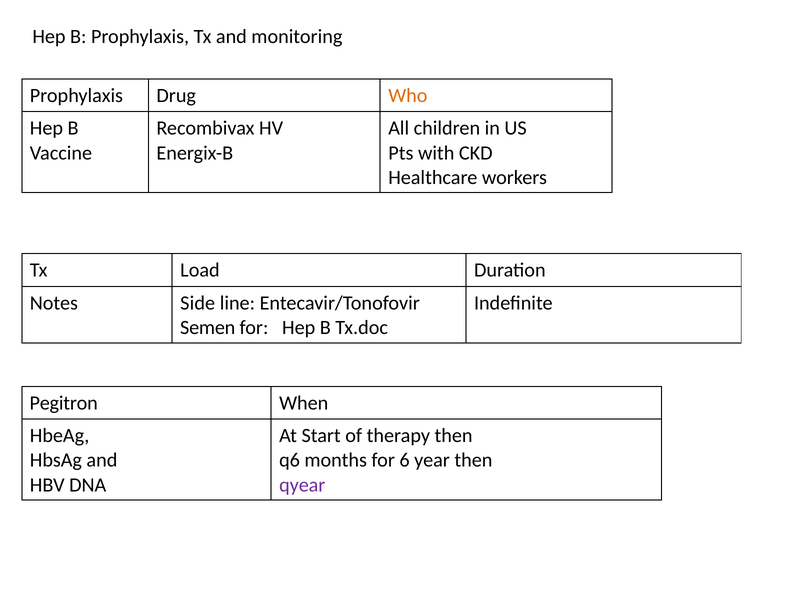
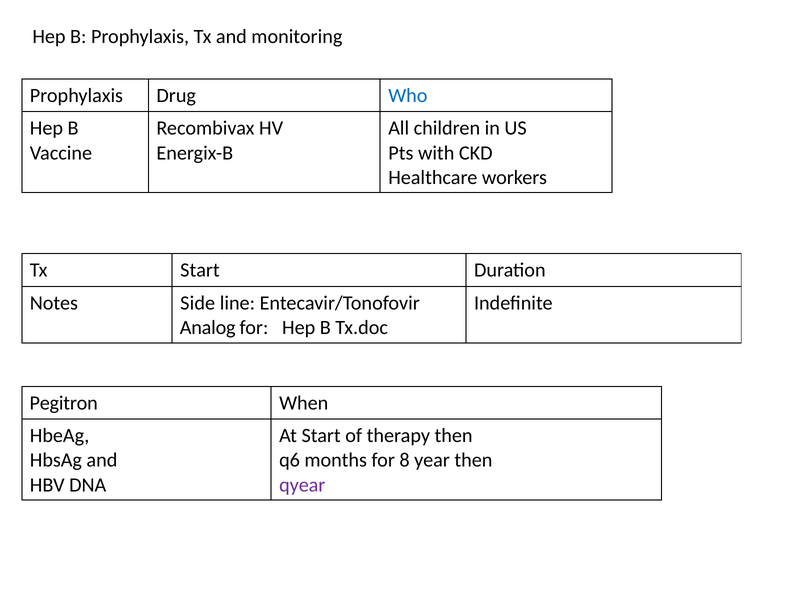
Who colour: orange -> blue
Tx Load: Load -> Start
Semen: Semen -> Analog
6: 6 -> 8
